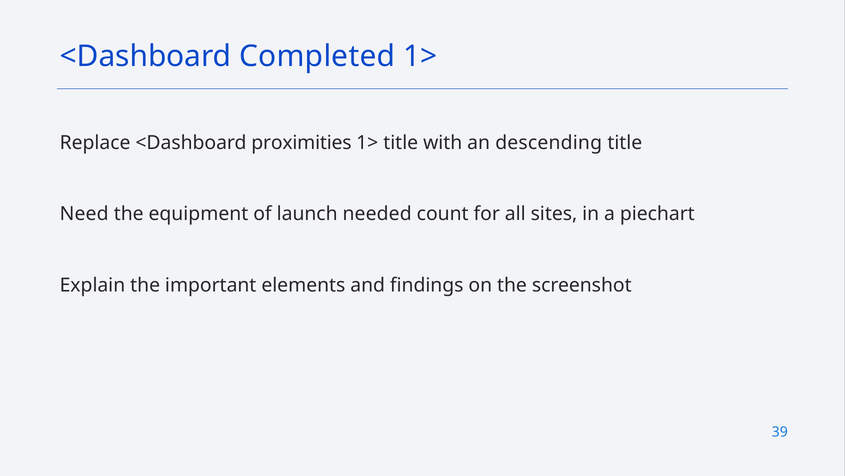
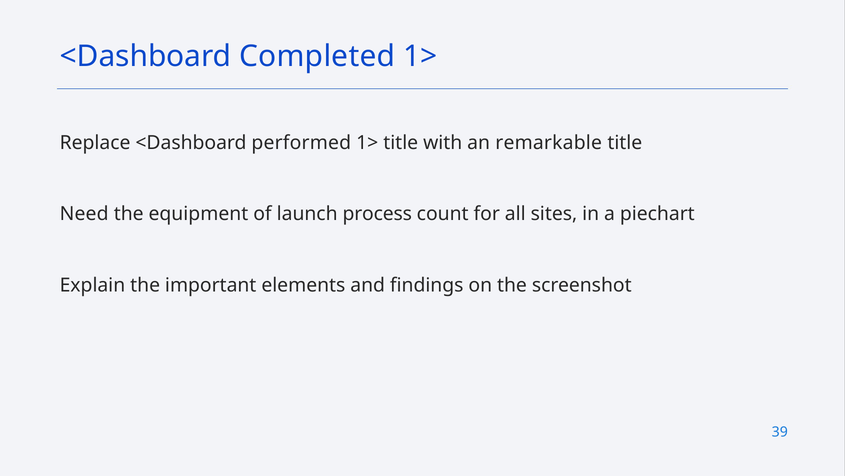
proximities: proximities -> performed
descending: descending -> remarkable
needed: needed -> process
